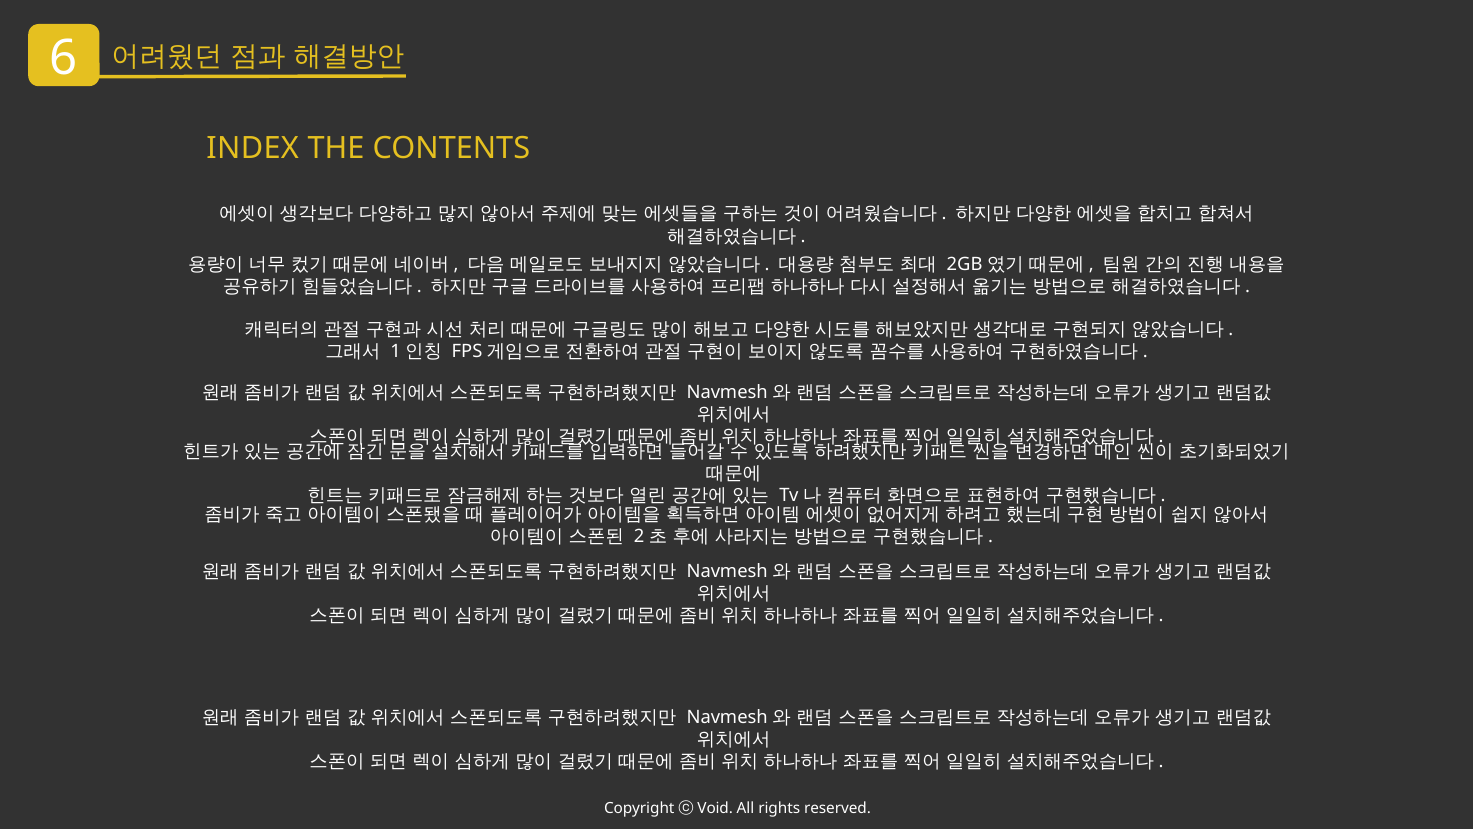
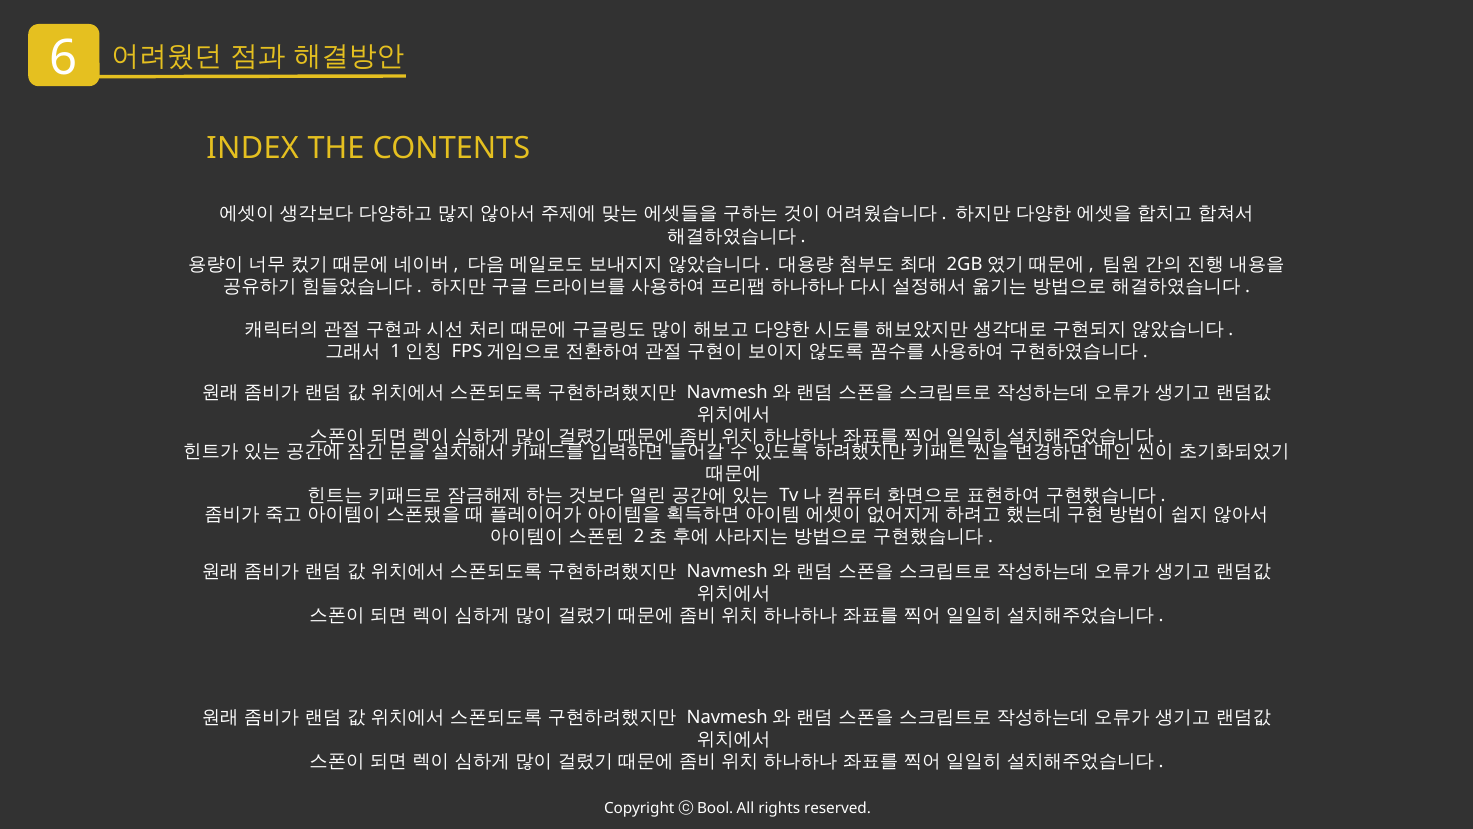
Void: Void -> Bool
